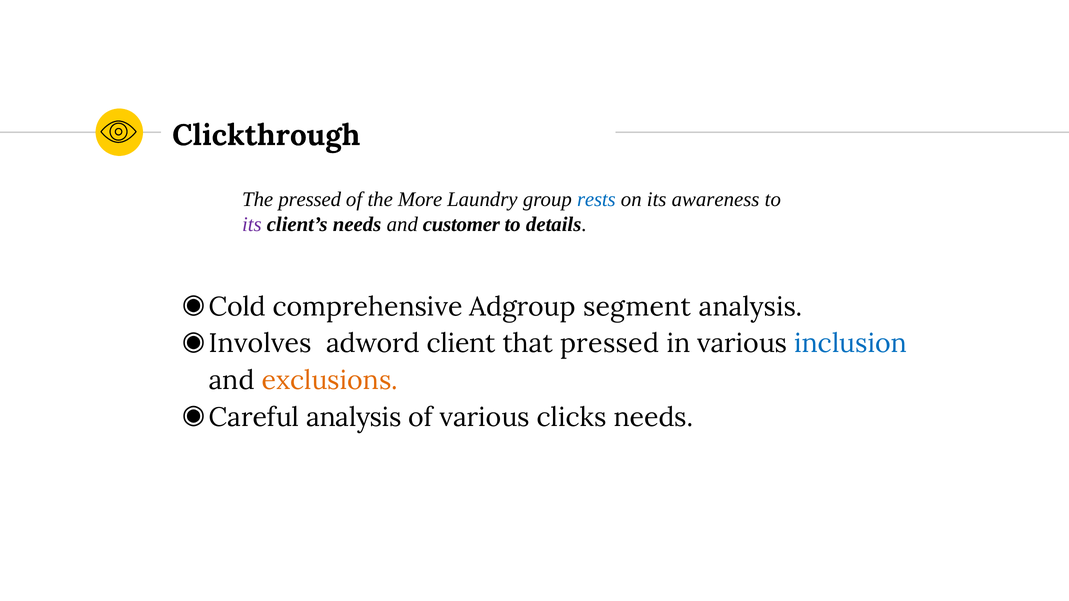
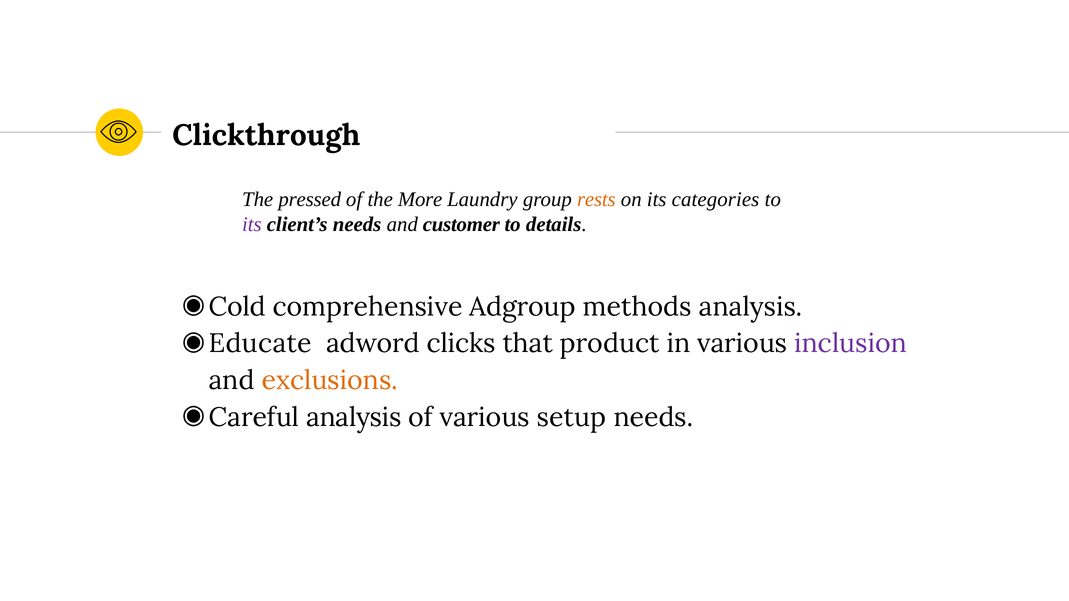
rests colour: blue -> orange
awareness: awareness -> categories
segment: segment -> methods
Involves: Involves -> Educate
client: client -> clicks
that pressed: pressed -> product
inclusion colour: blue -> purple
clicks: clicks -> setup
